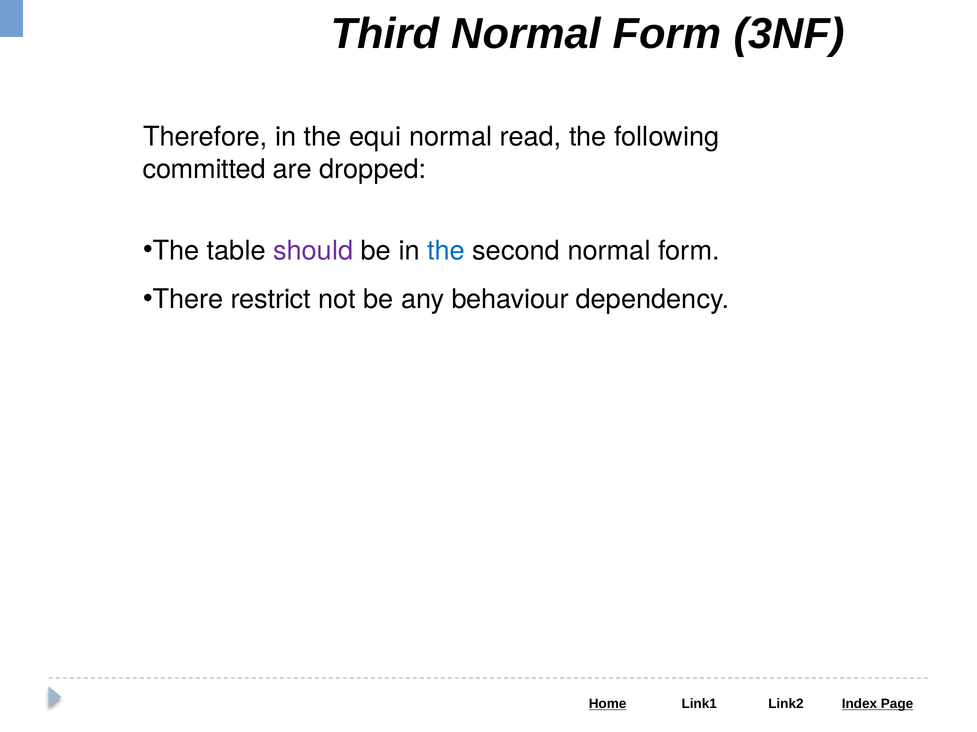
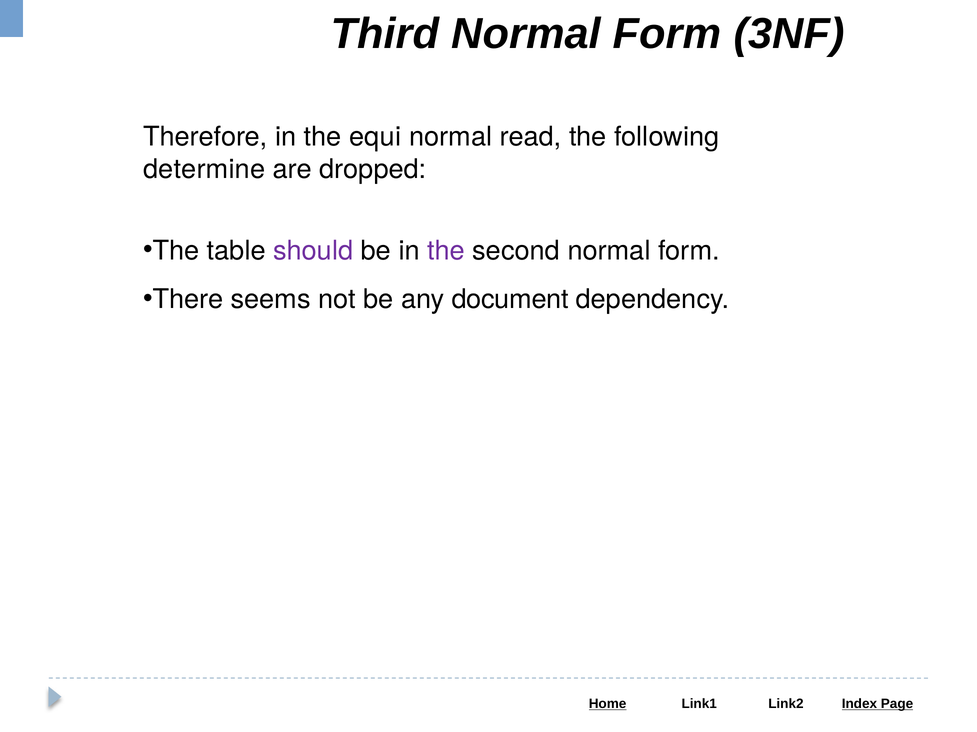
committed: committed -> determine
the at (446, 251) colour: blue -> purple
restrict: restrict -> seems
behaviour: behaviour -> document
